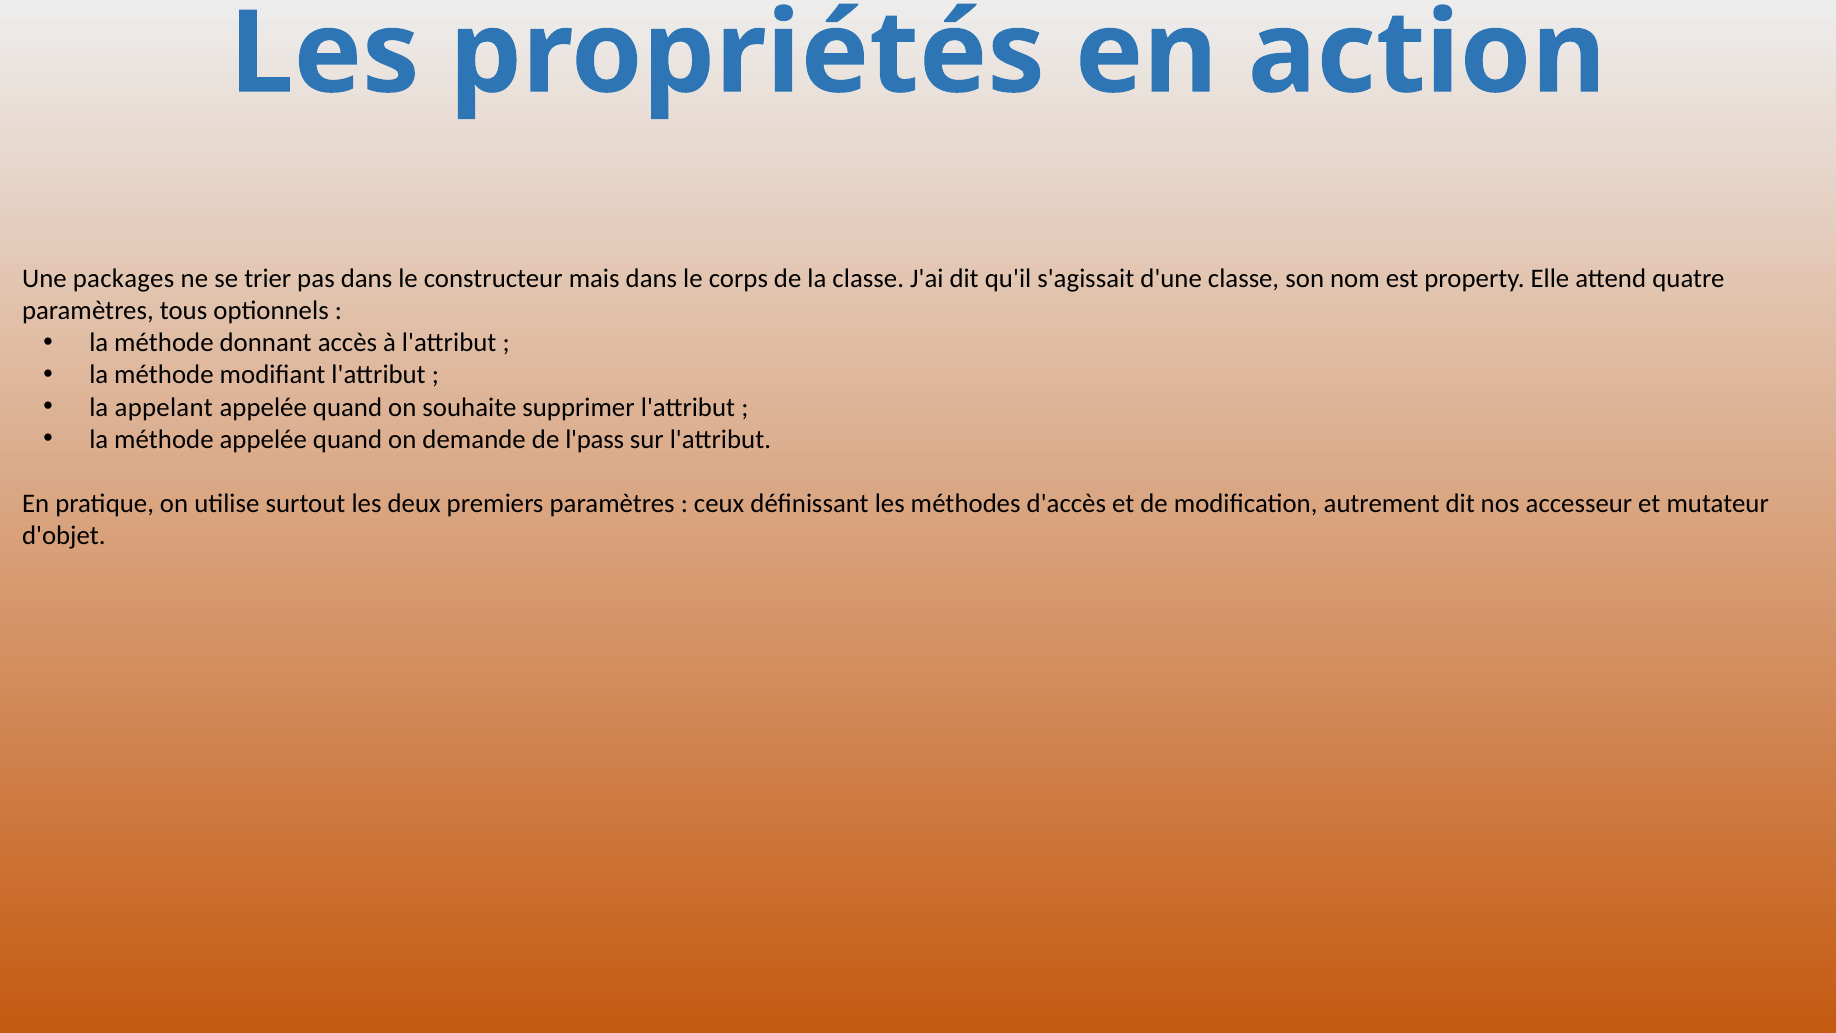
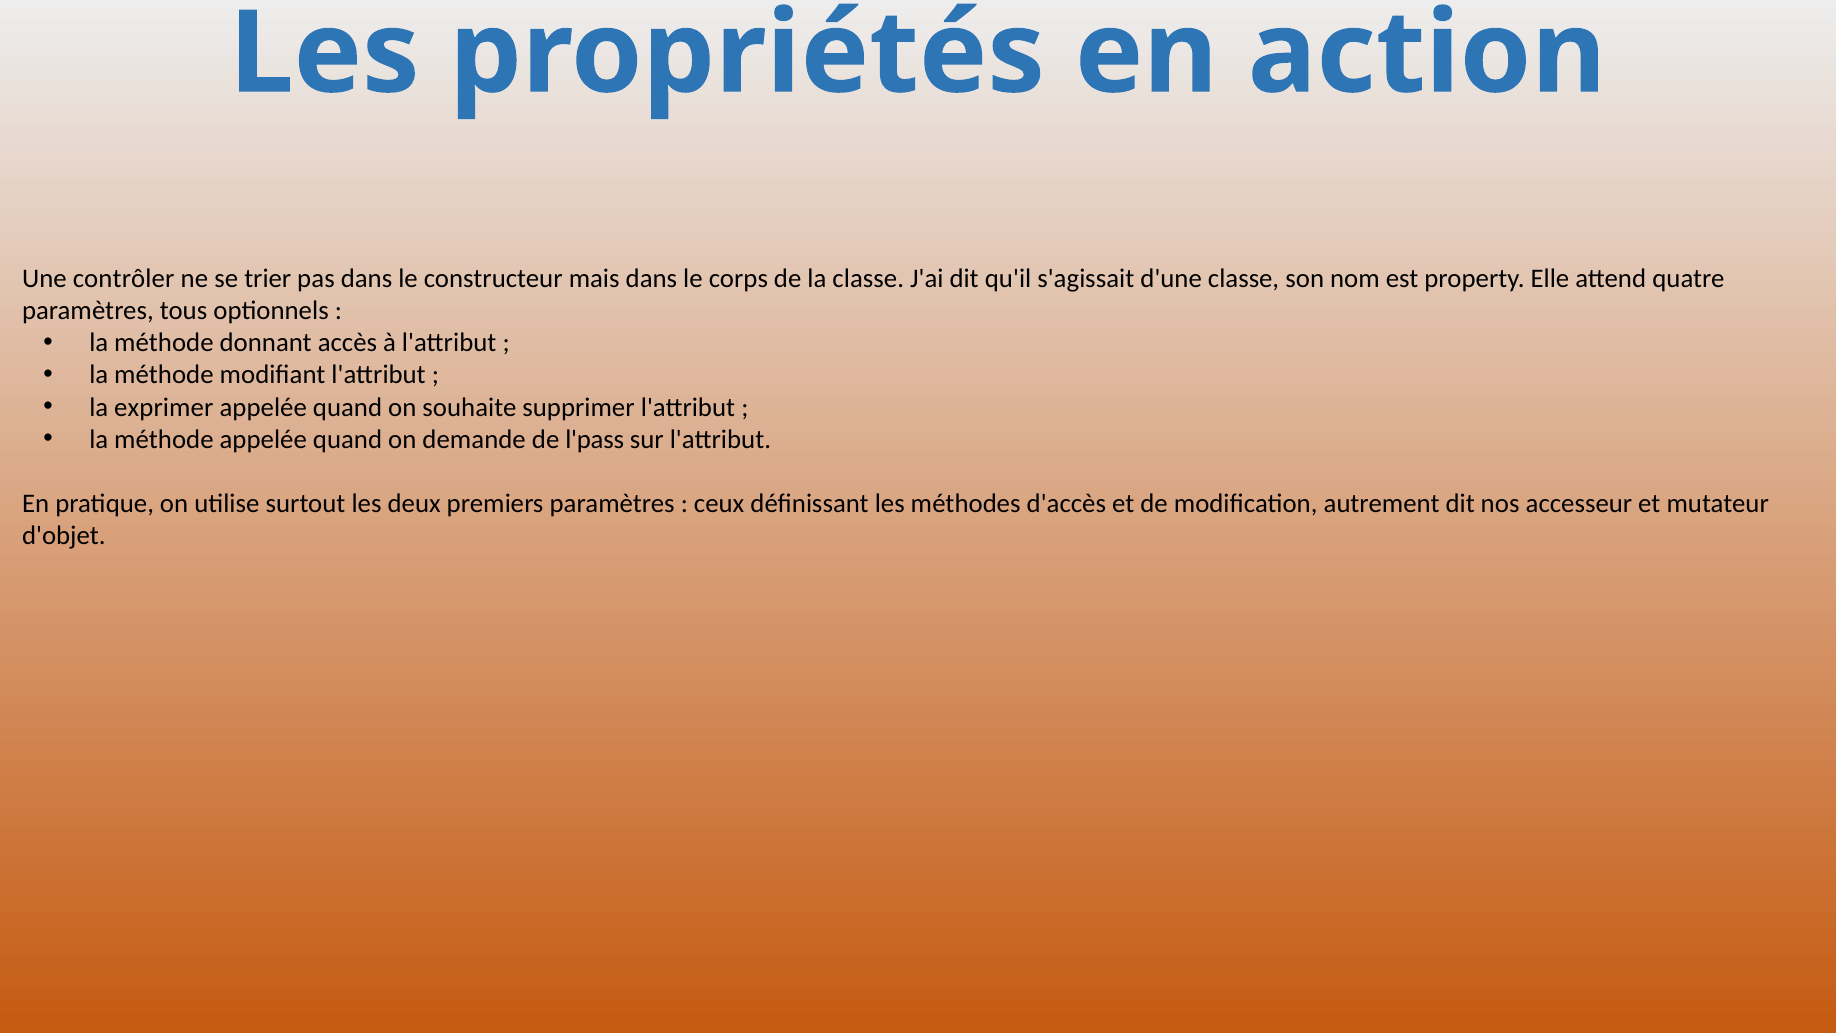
packages: packages -> contrôler
appelant: appelant -> exprimer
